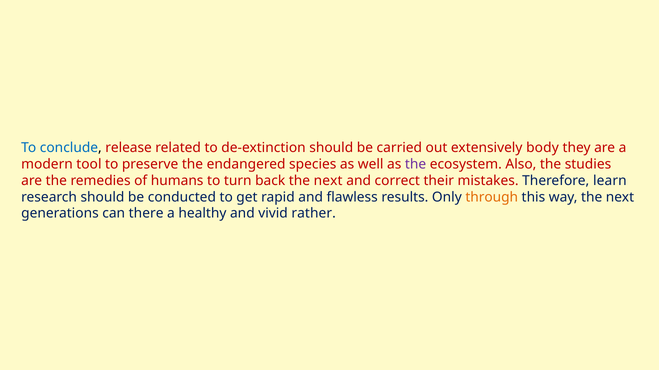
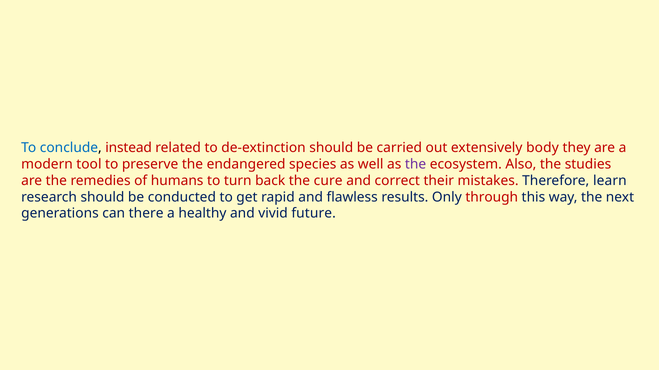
release: release -> instead
back the next: next -> cure
through colour: orange -> red
rather: rather -> future
